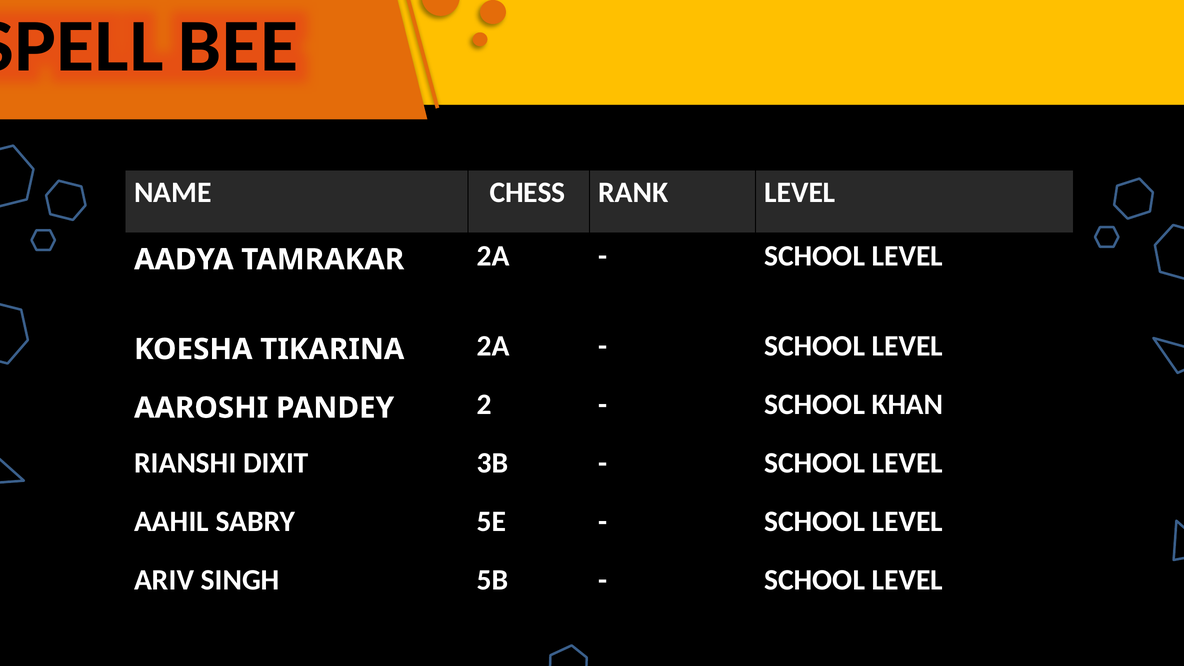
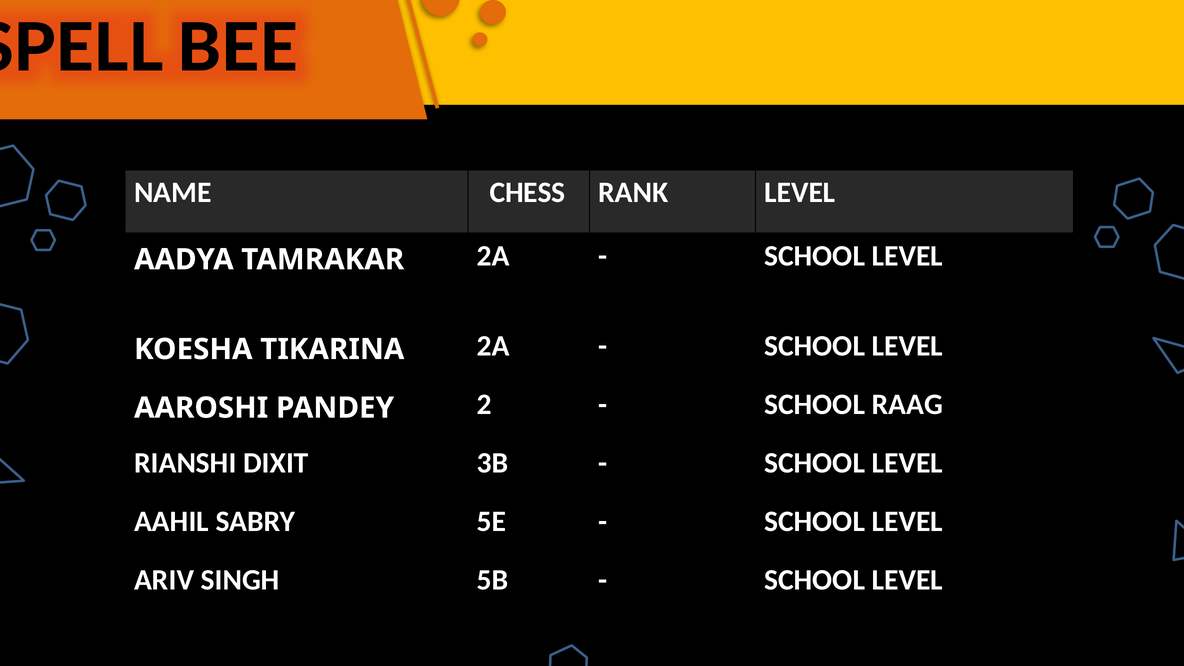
KHAN: KHAN -> RAAG
